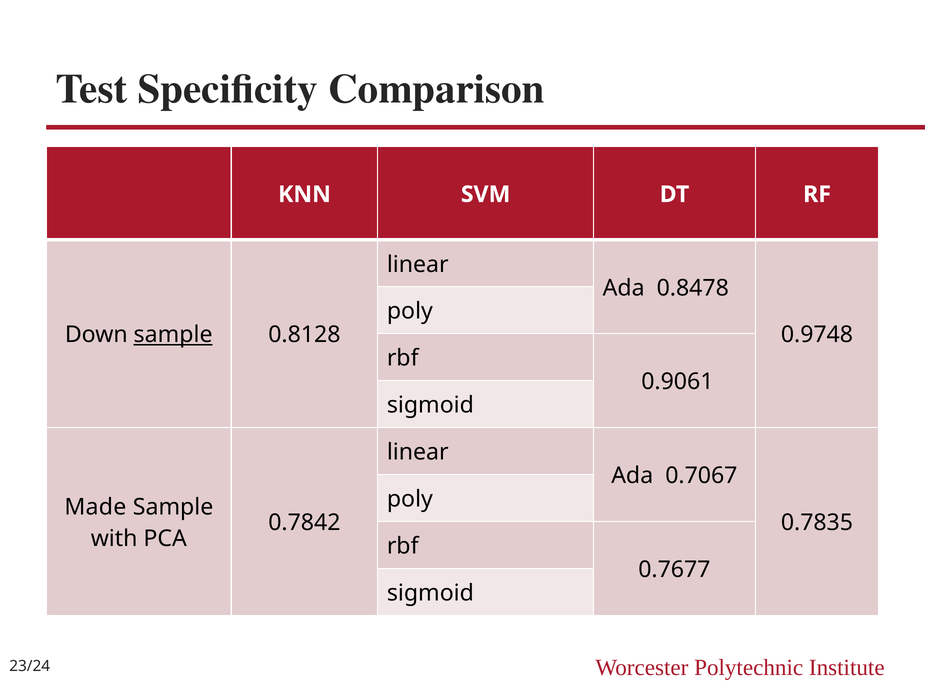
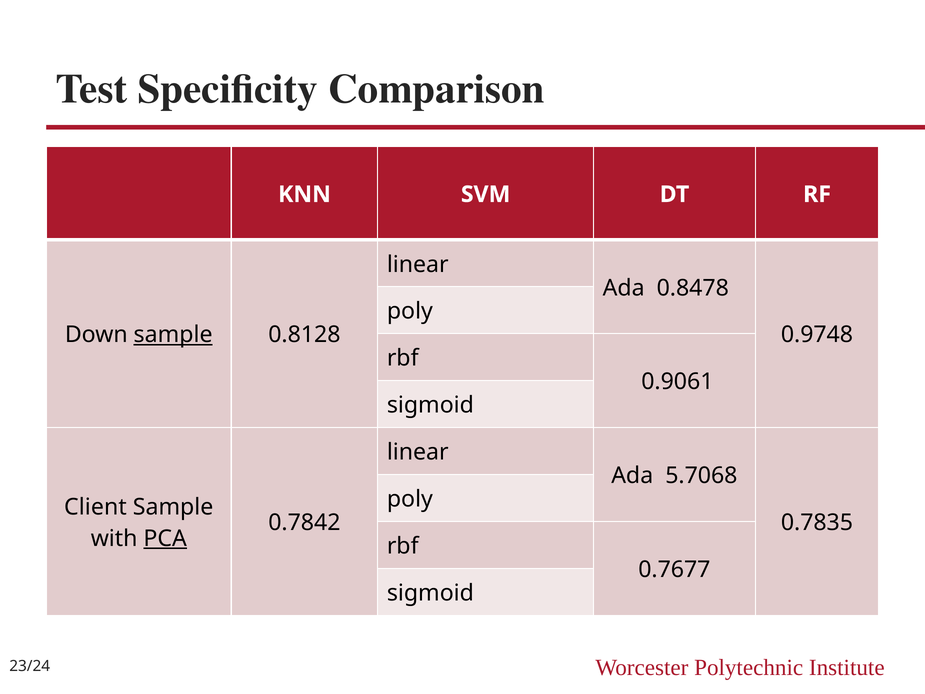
0.7067: 0.7067 -> 5.7068
Made: Made -> Client
PCA underline: none -> present
